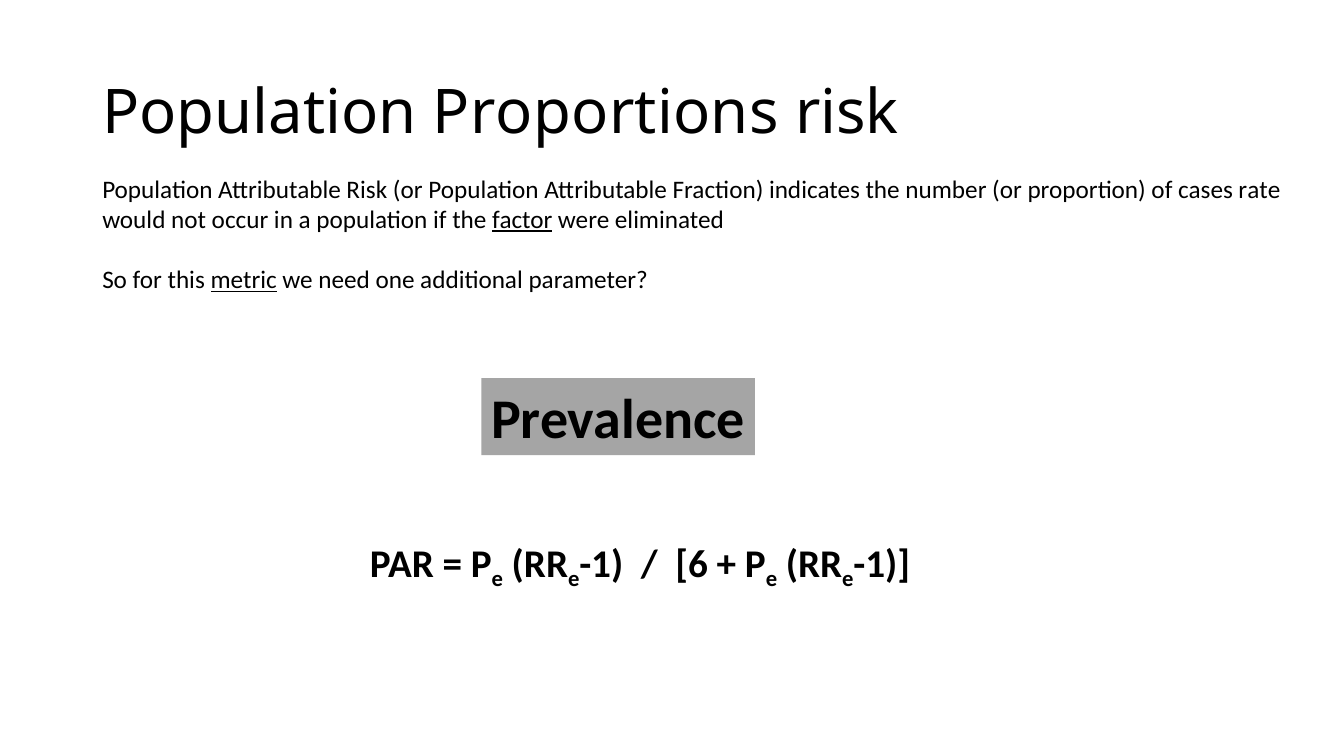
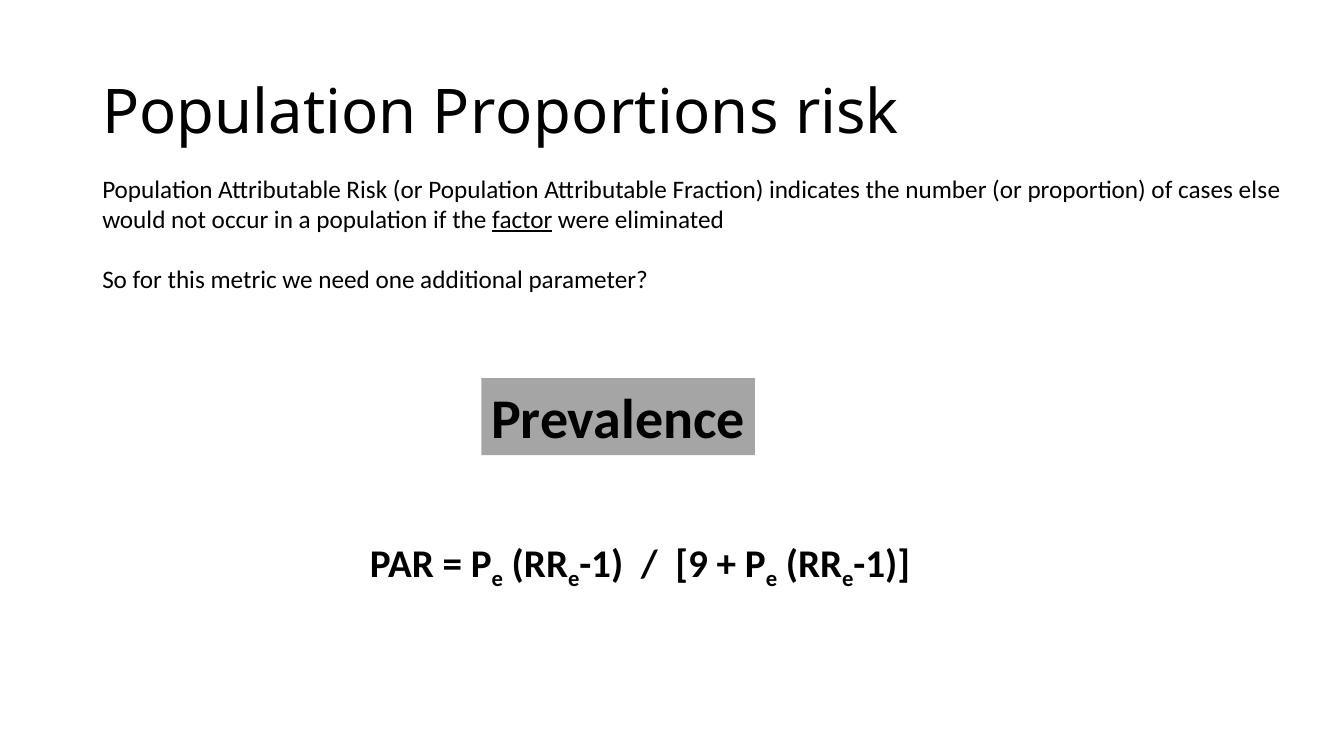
rate: rate -> else
metric underline: present -> none
6: 6 -> 9
